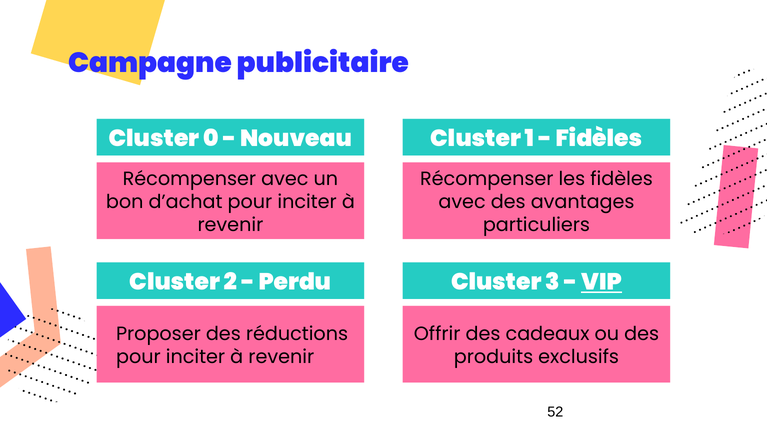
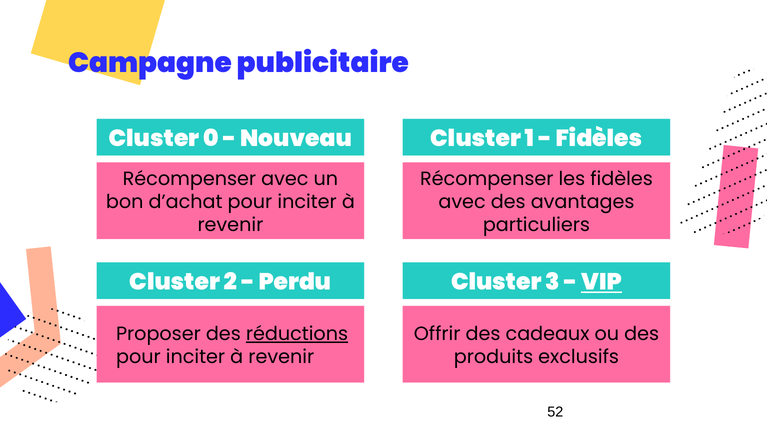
réductions underline: none -> present
